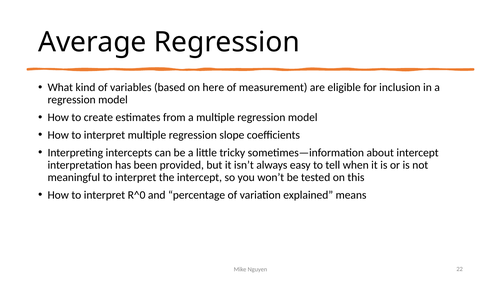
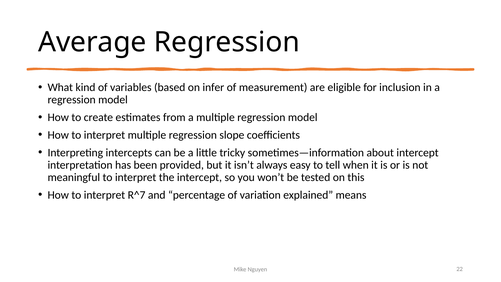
here: here -> infer
R^0: R^0 -> R^7
